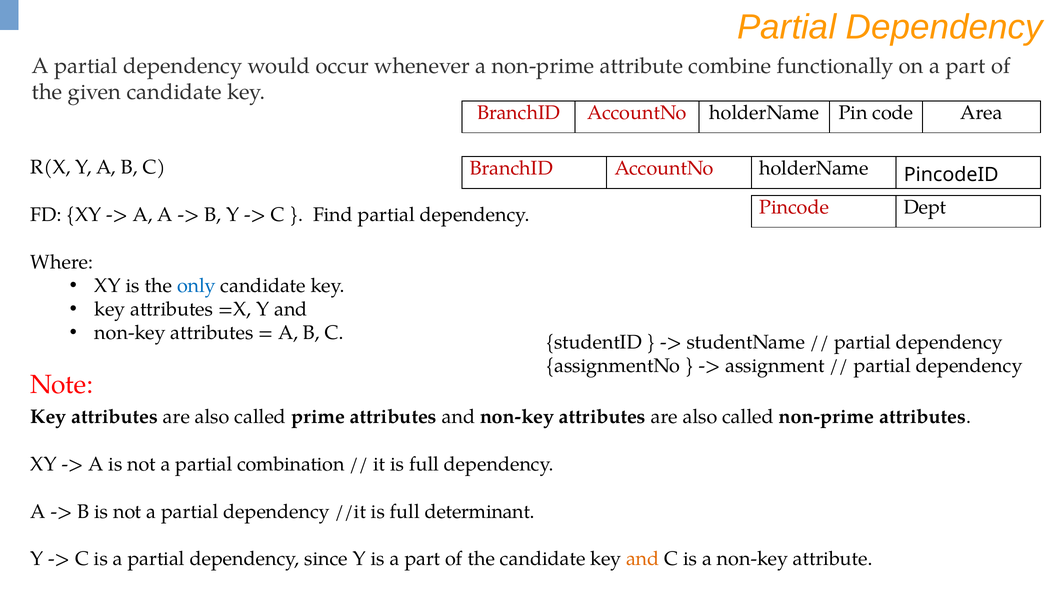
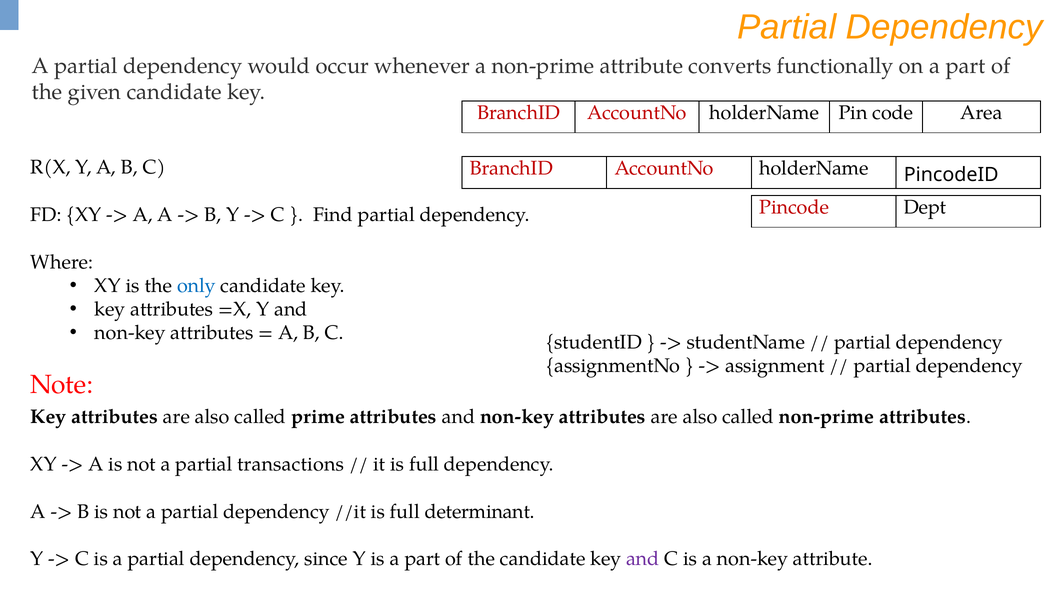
combine: combine -> converts
combination: combination -> transactions
and at (643, 559) colour: orange -> purple
